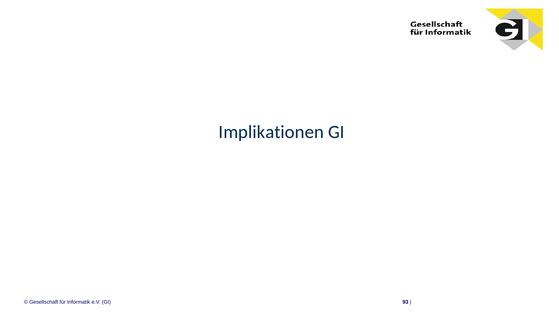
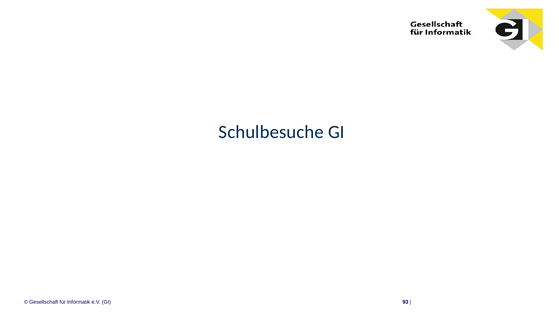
Implikationen: Implikationen -> Schulbesuche
